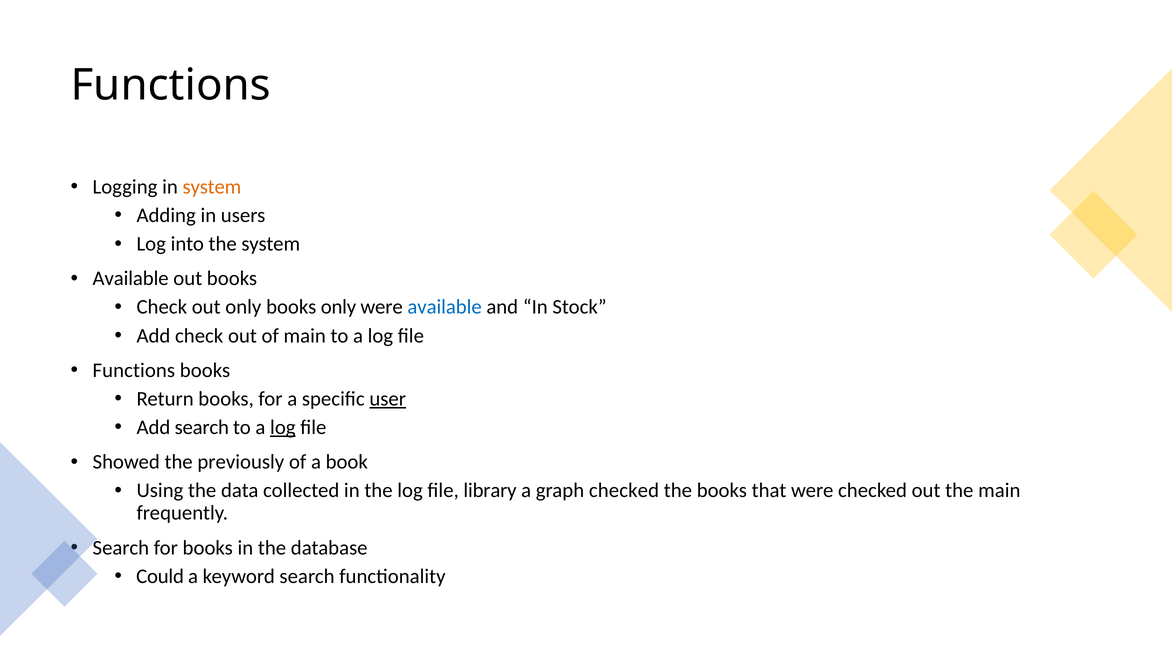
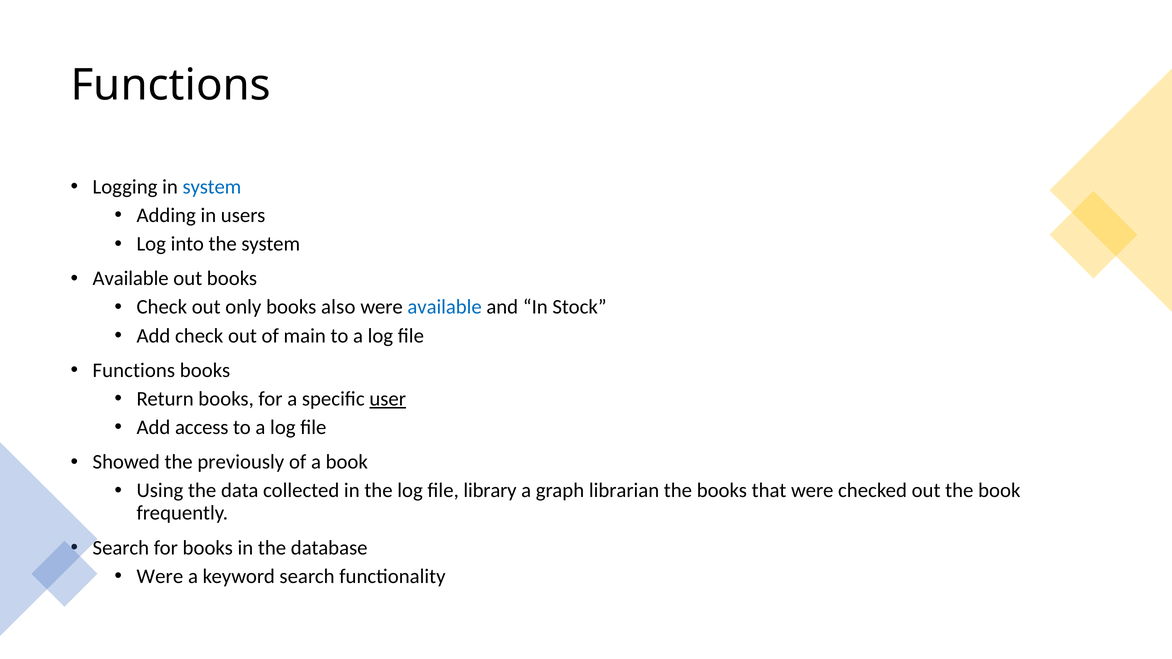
system at (212, 187) colour: orange -> blue
books only: only -> also
Add search: search -> access
log at (283, 428) underline: present -> none
graph checked: checked -> librarian
the main: main -> book
Could at (160, 576): Could -> Were
